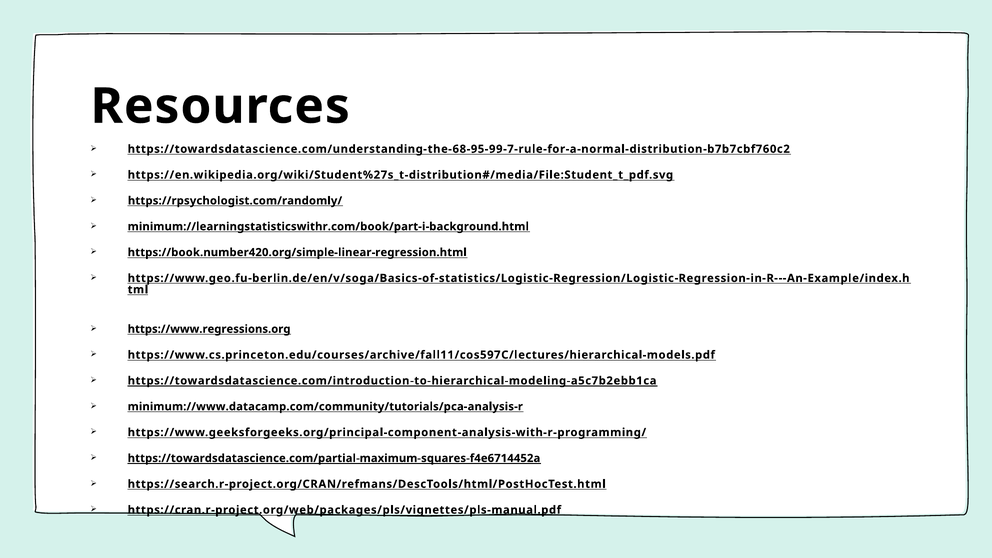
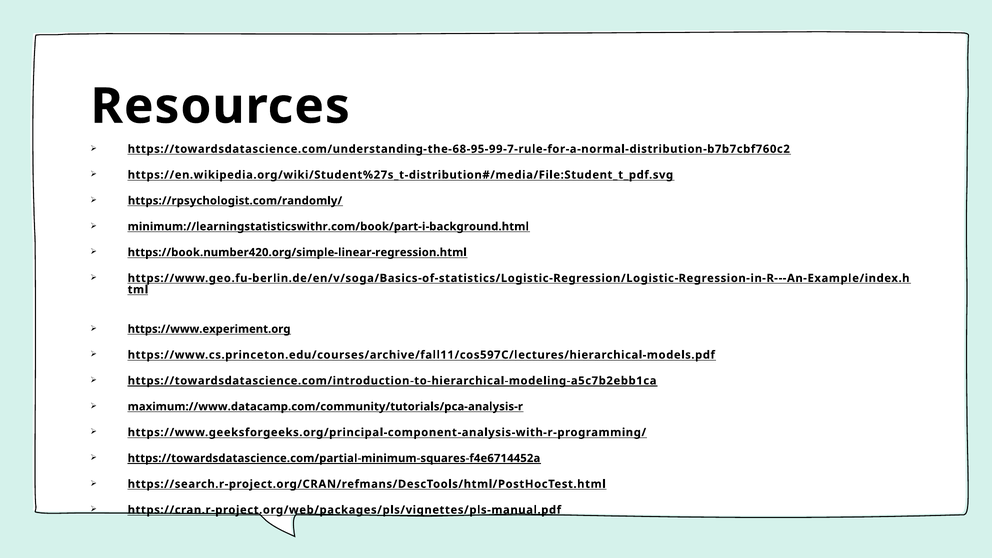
https://www.regressions.org: https://www.regressions.org -> https://www.experiment.org
minimum://www.datacamp.com/community/tutorials/pca-analysis-r: minimum://www.datacamp.com/community/tutorials/pca-analysis-r -> maximum://www.datacamp.com/community/tutorials/pca-analysis-r
https://towardsdatascience.com/partial-maximum-squares-f4e6714452a: https://towardsdatascience.com/partial-maximum-squares-f4e6714452a -> https://towardsdatascience.com/partial-minimum-squares-f4e6714452a
